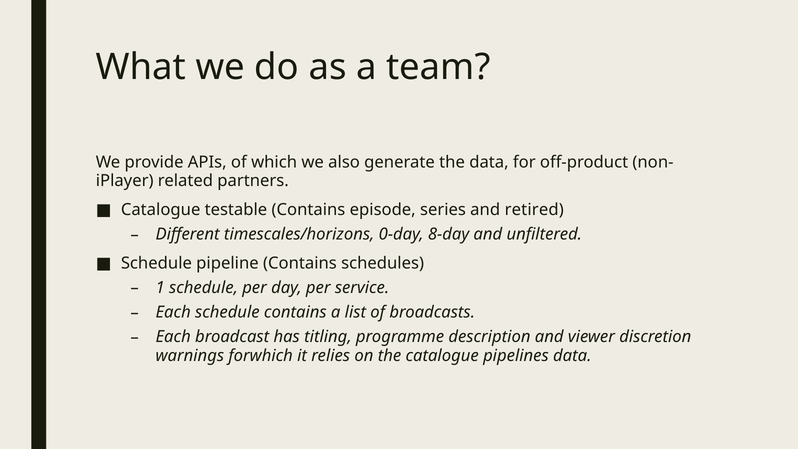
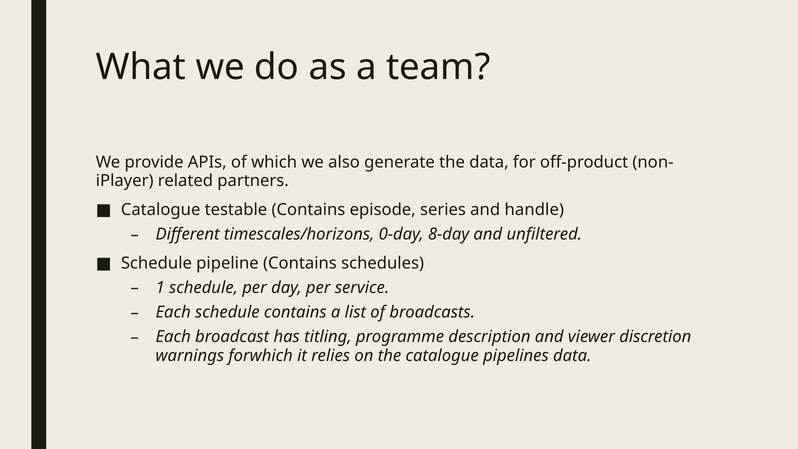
retired: retired -> handle
